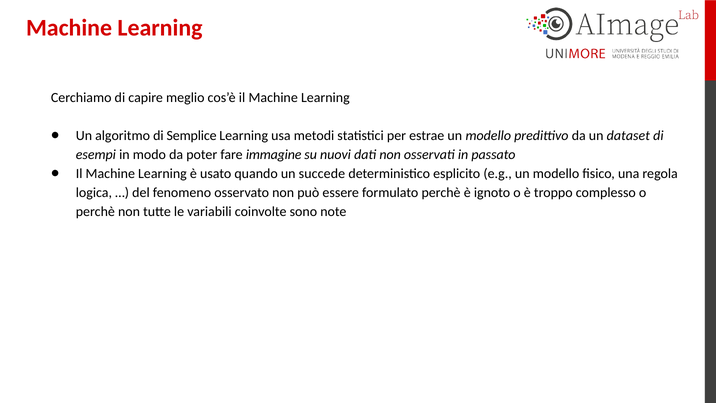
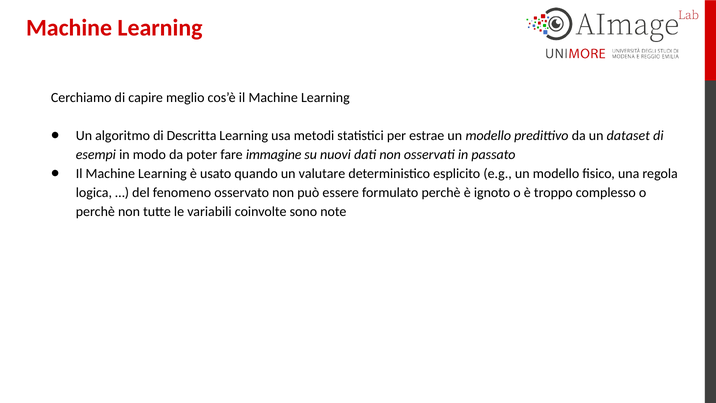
Semplice: Semplice -> Descritta
succede: succede -> valutare
